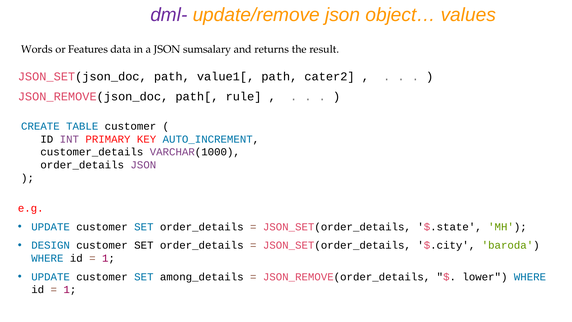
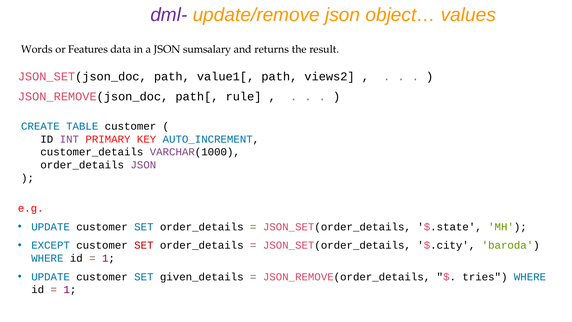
cater2: cater2 -> views2
DESIGN: DESIGN -> EXCEPT
SET at (144, 245) colour: black -> red
among_details: among_details -> given_details
lower: lower -> tries
